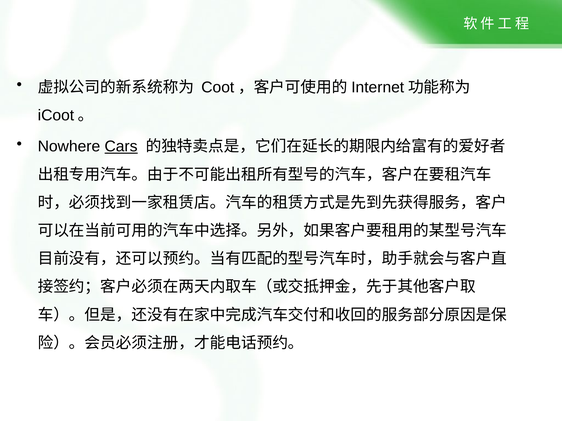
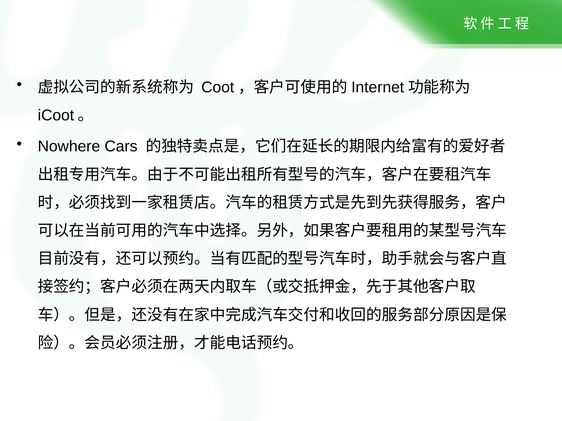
Cars underline: present -> none
